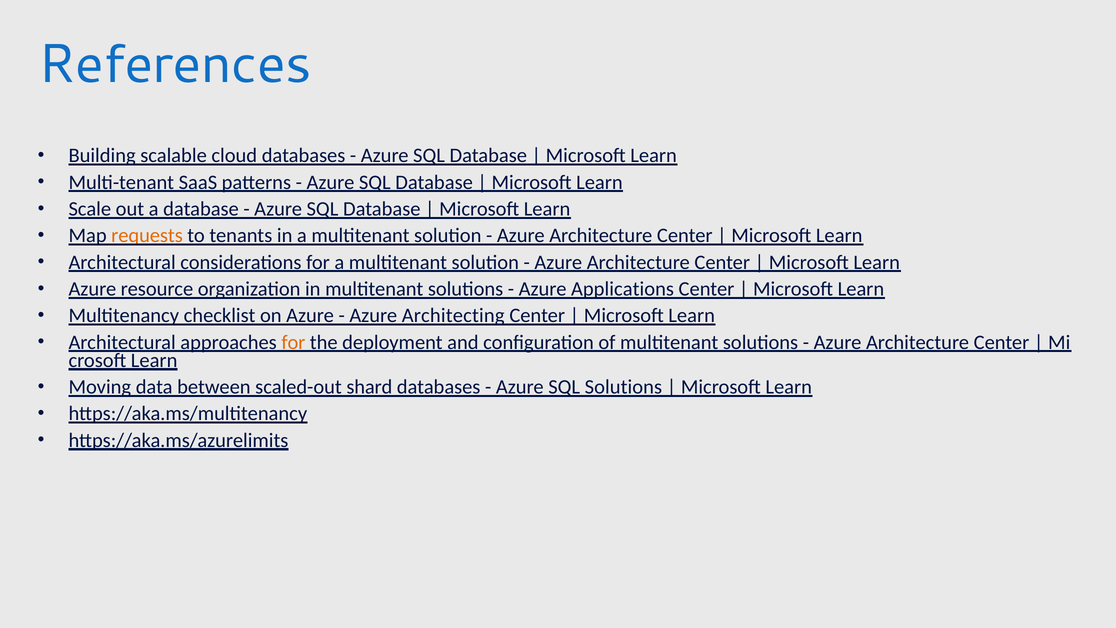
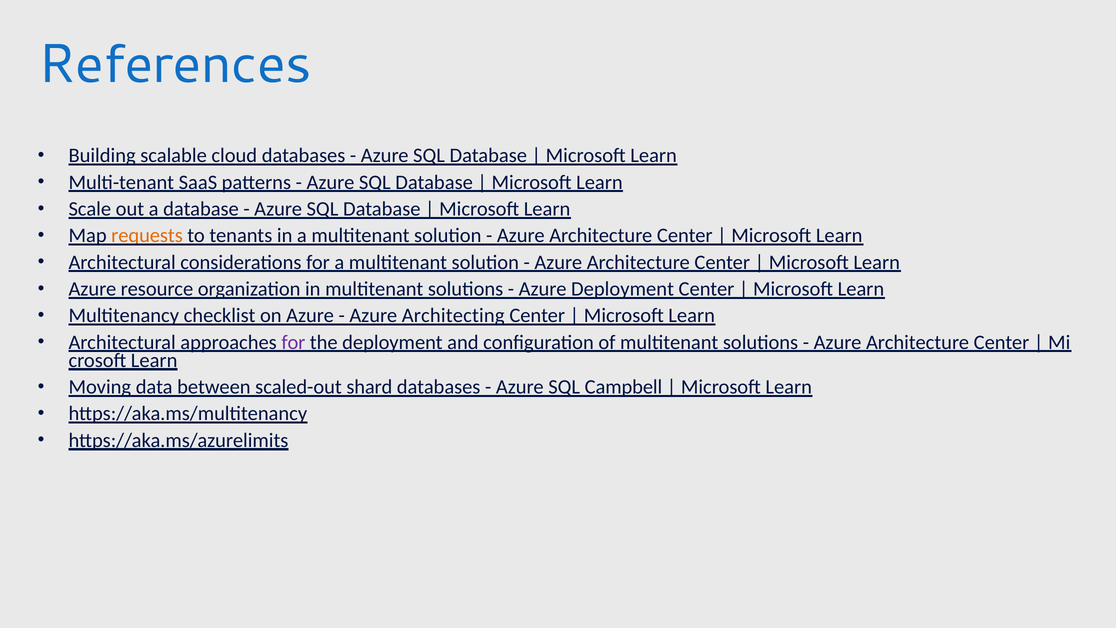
Azure Applications: Applications -> Deployment
for at (293, 342) colour: orange -> purple
SQL Solutions: Solutions -> Campbell
